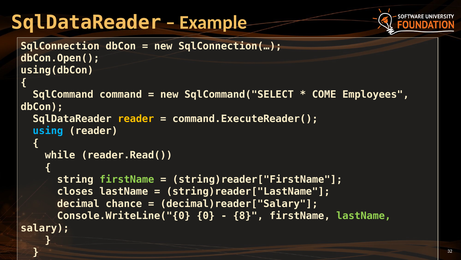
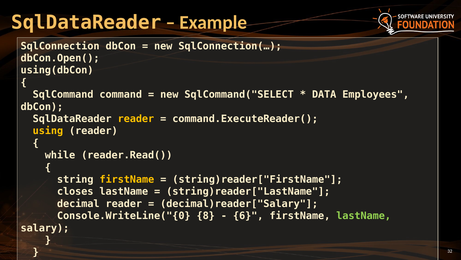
COME: COME -> DATA
using colour: light blue -> yellow
firstName at (127, 179) colour: light green -> yellow
decimal chance: chance -> reader
0: 0 -> 8
8: 8 -> 6
